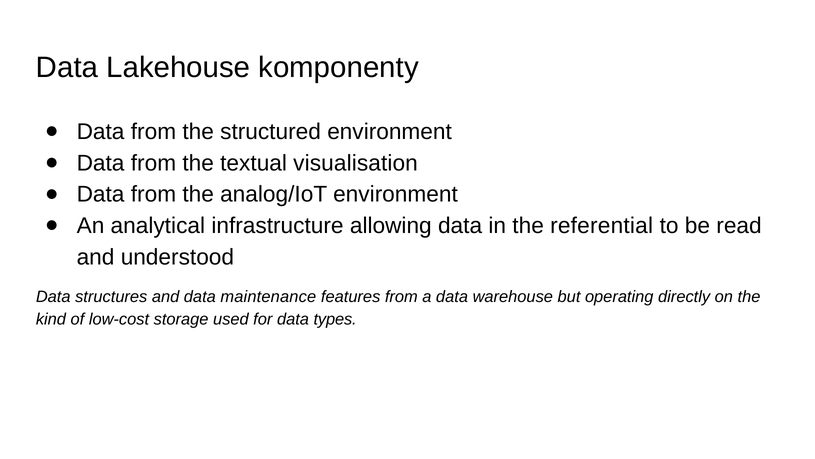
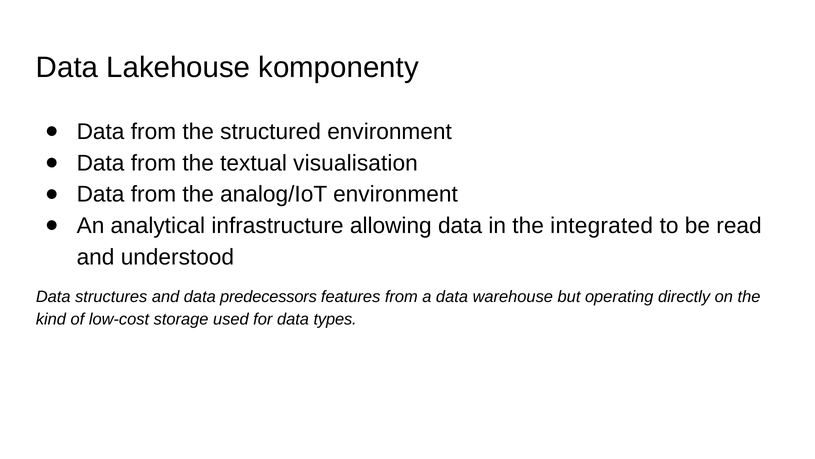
referential: referential -> integrated
maintenance: maintenance -> predecessors
